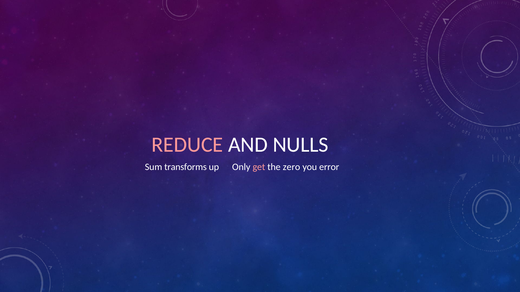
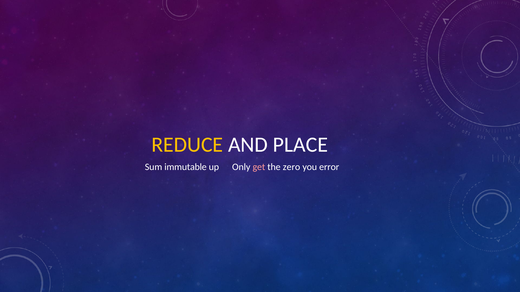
REDUCE colour: pink -> yellow
NULLS: NULLS -> PLACE
transforms: transforms -> immutable
